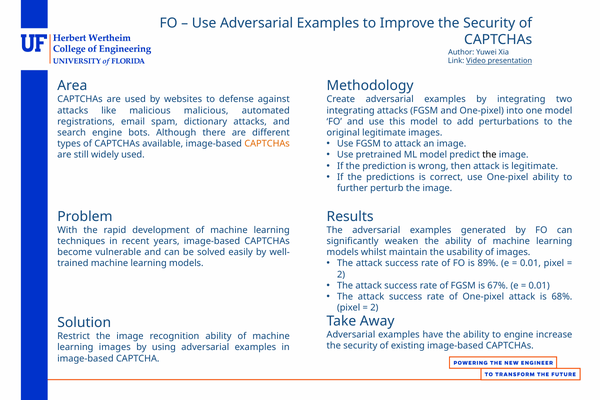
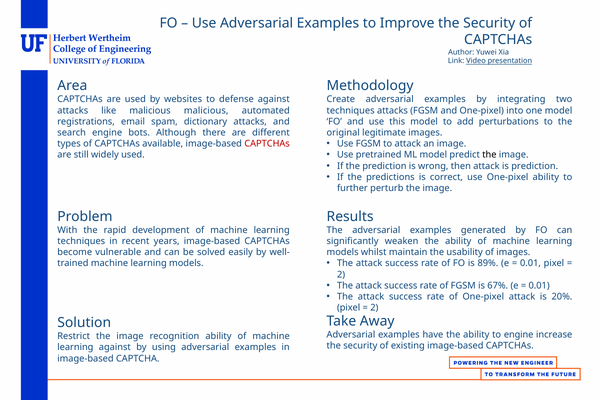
integrating at (351, 110): integrating -> techniques
CAPTCHAs at (267, 144) colour: orange -> red
is legitimate: legitimate -> prediction
68%: 68% -> 20%
learning images: images -> against
